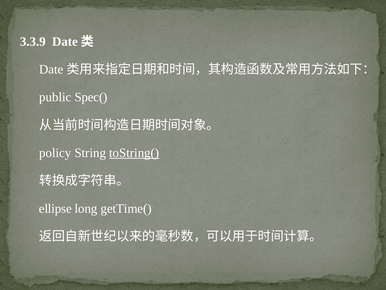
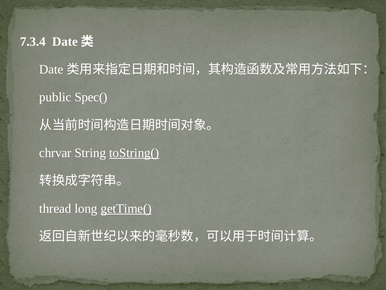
3.3.9: 3.3.9 -> 7.3.4
policy: policy -> chrvar
ellipse: ellipse -> thread
getTime( underline: none -> present
